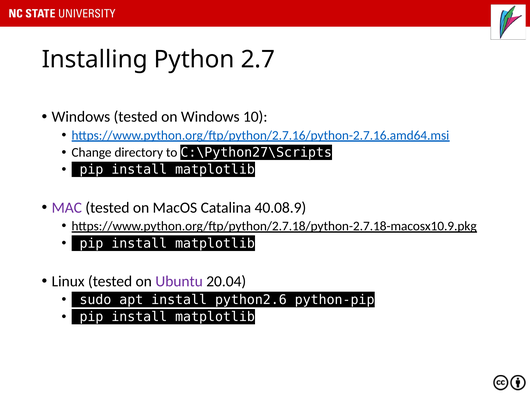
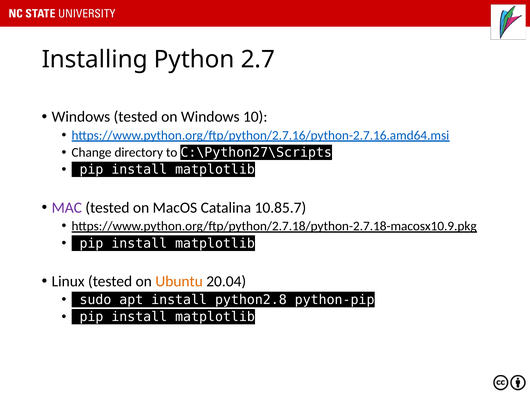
40.08.9: 40.08.9 -> 10.85.7
Ubuntu colour: purple -> orange
python2.6: python2.6 -> python2.8
